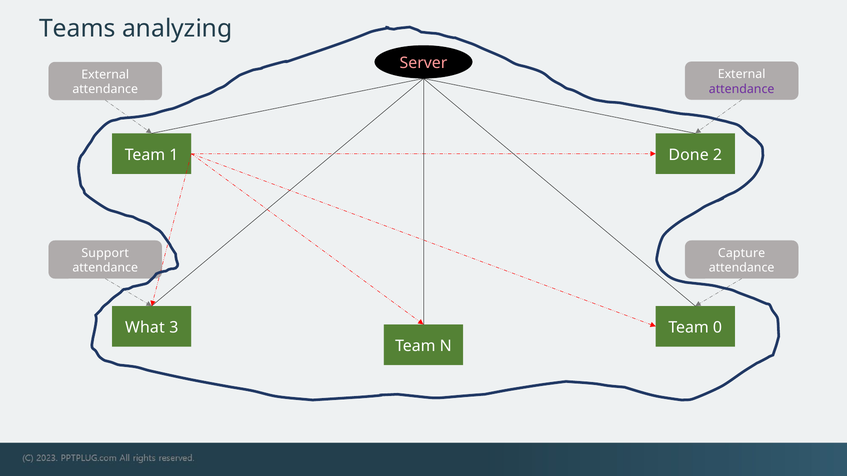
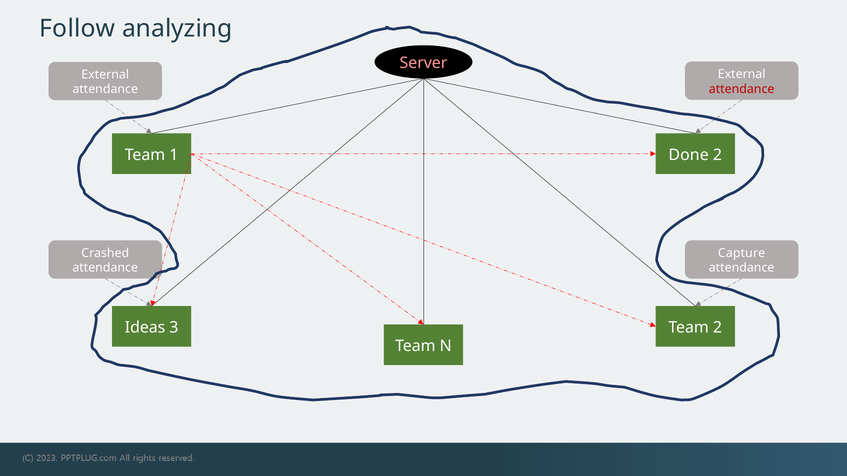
Teams: Teams -> Follow
attendance at (742, 89) colour: purple -> red
Support: Support -> Crashed
What: What -> Ideas
Team 0: 0 -> 2
